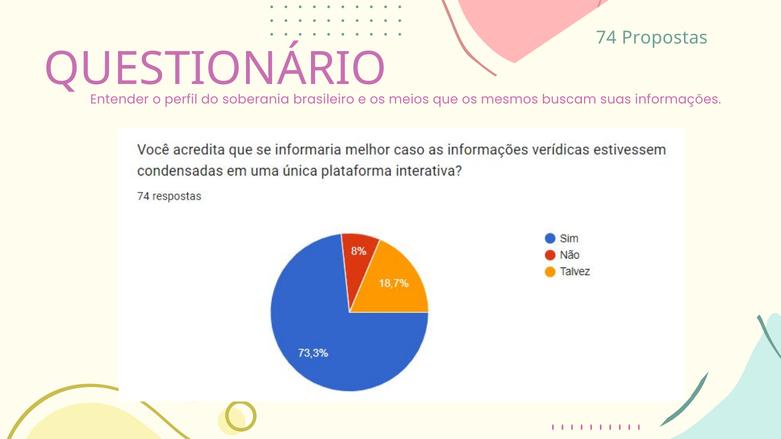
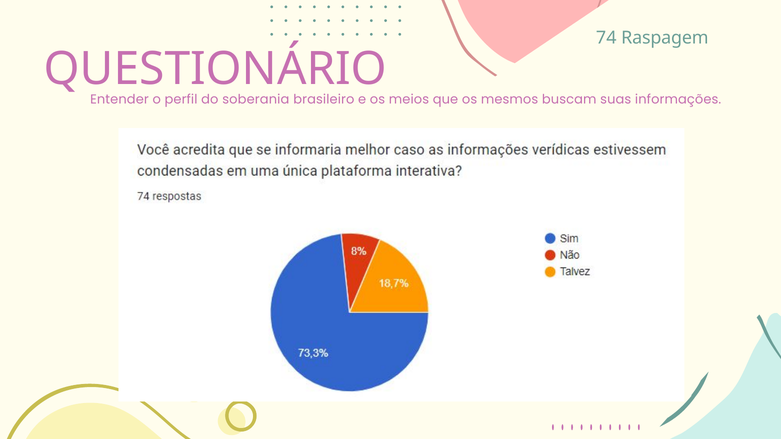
Propostas: Propostas -> Raspagem
